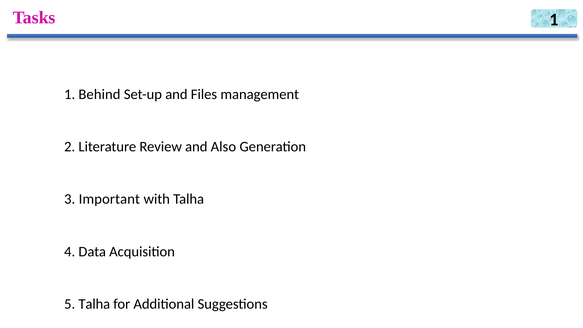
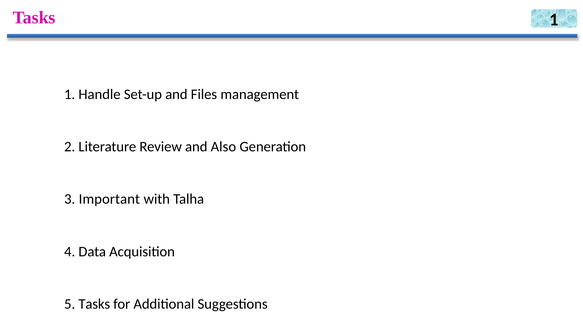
Behind: Behind -> Handle
5 Talha: Talha -> Tasks
